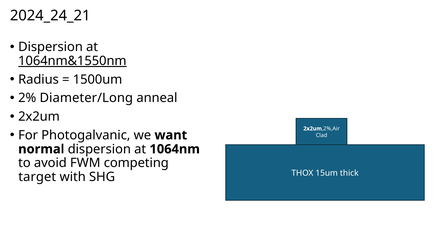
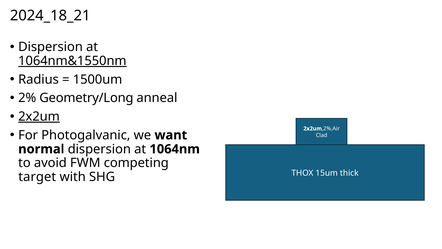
2024_24_21: 2024_24_21 -> 2024_18_21
Diameter/Long: Diameter/Long -> Geometry/Long
2x2um underline: none -> present
